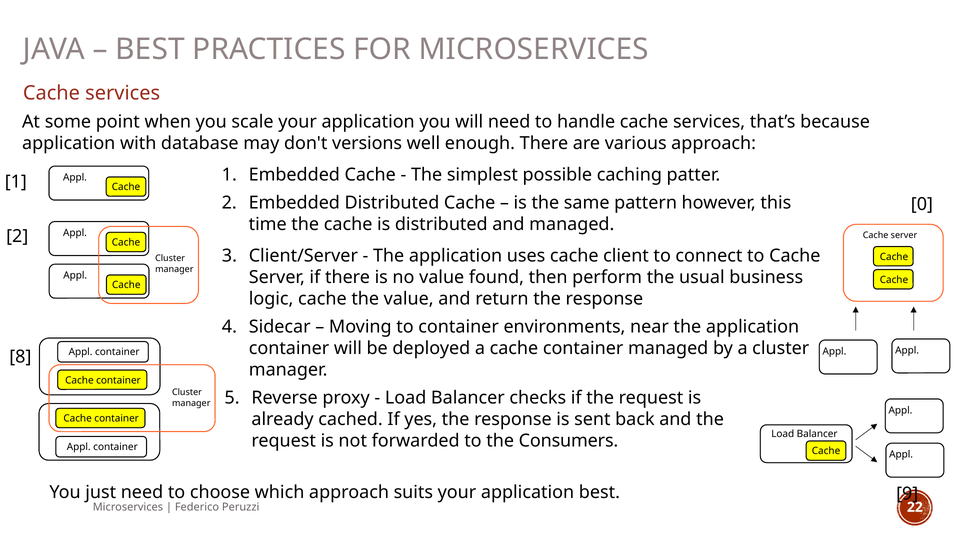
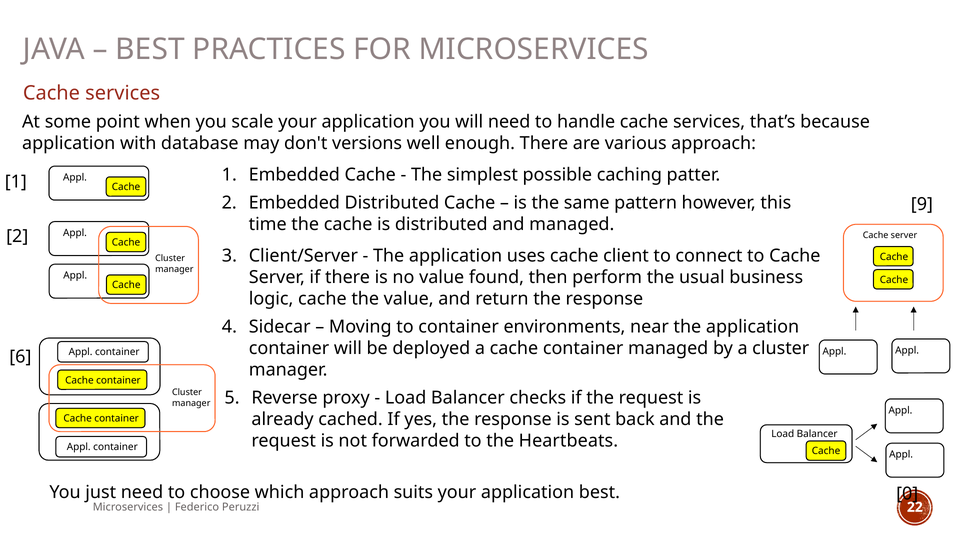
0: 0 -> 9
8: 8 -> 6
Consumers: Consumers -> Heartbeats
9: 9 -> 0
